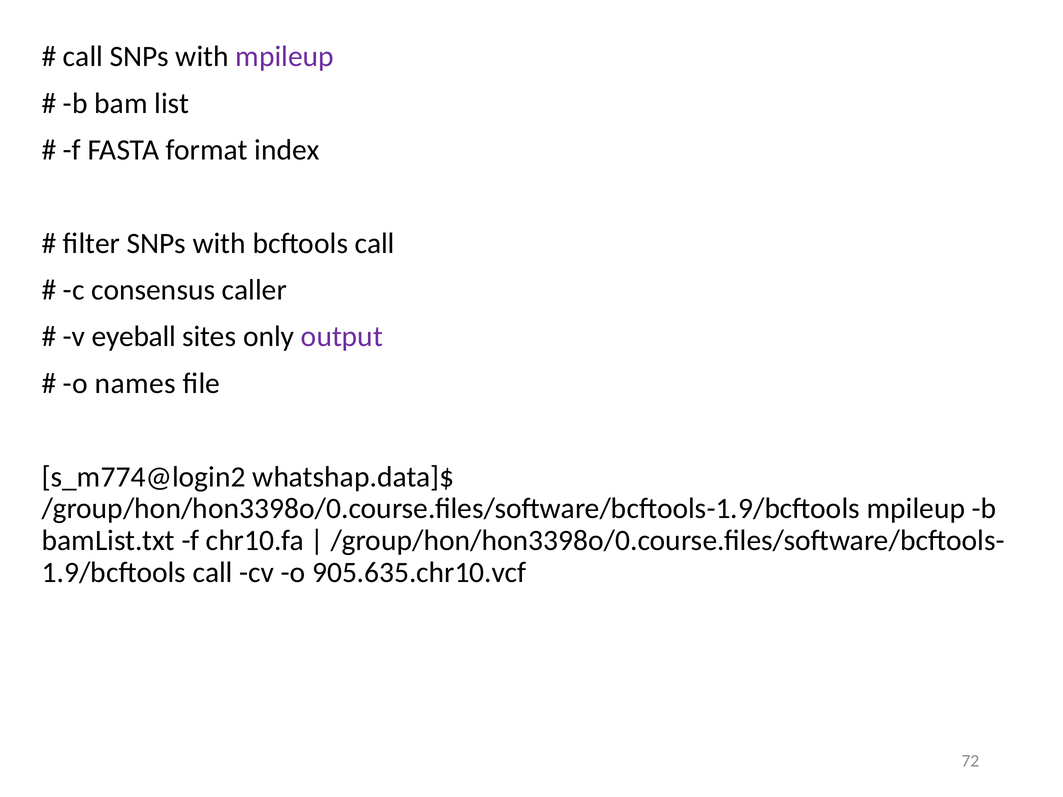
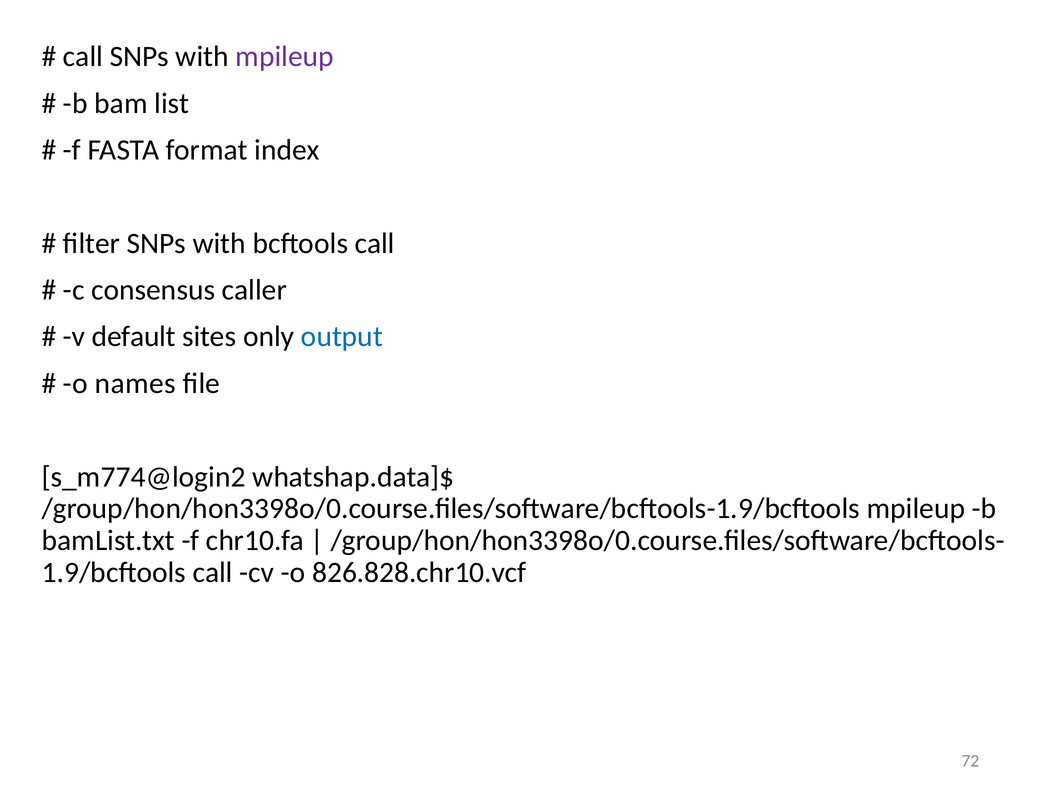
eyeball: eyeball -> default
output colour: purple -> blue
905.635.chr10.vcf: 905.635.chr10.vcf -> 826.828.chr10.vcf
